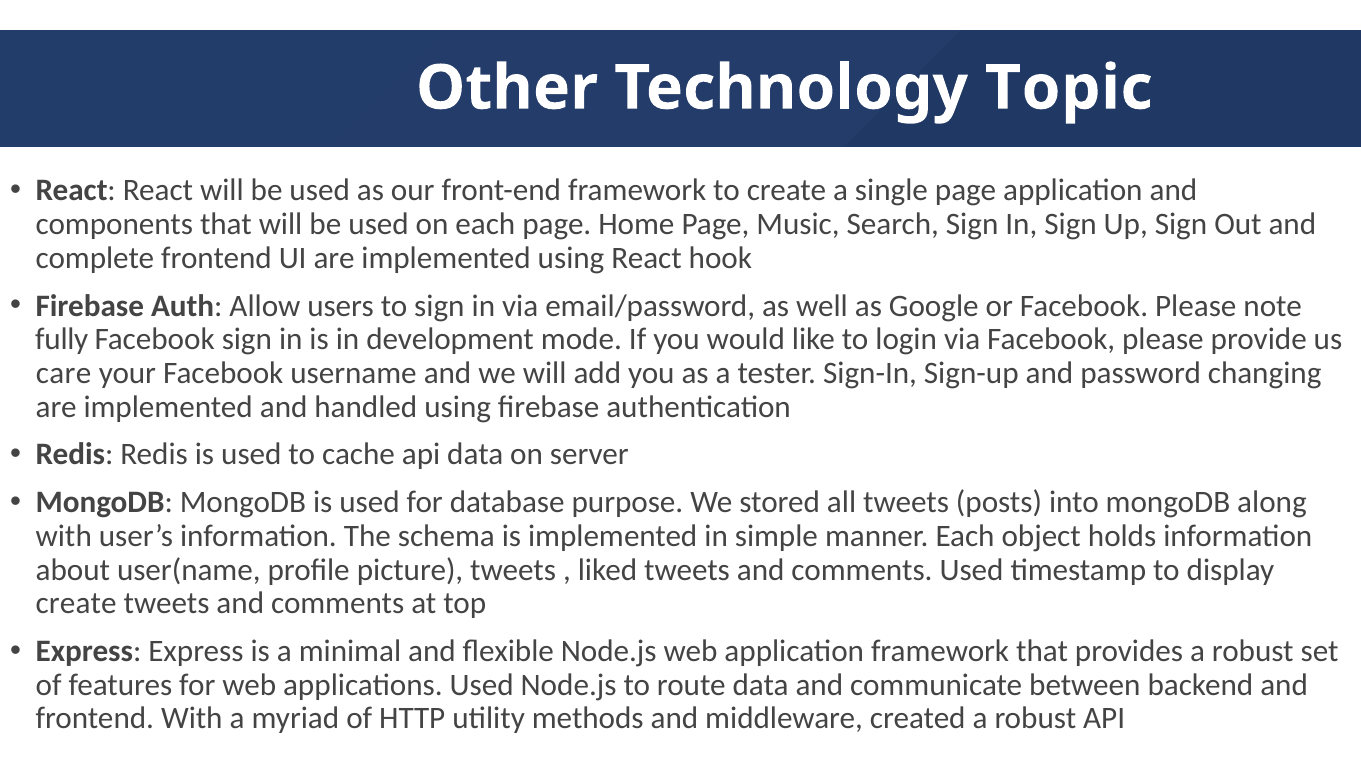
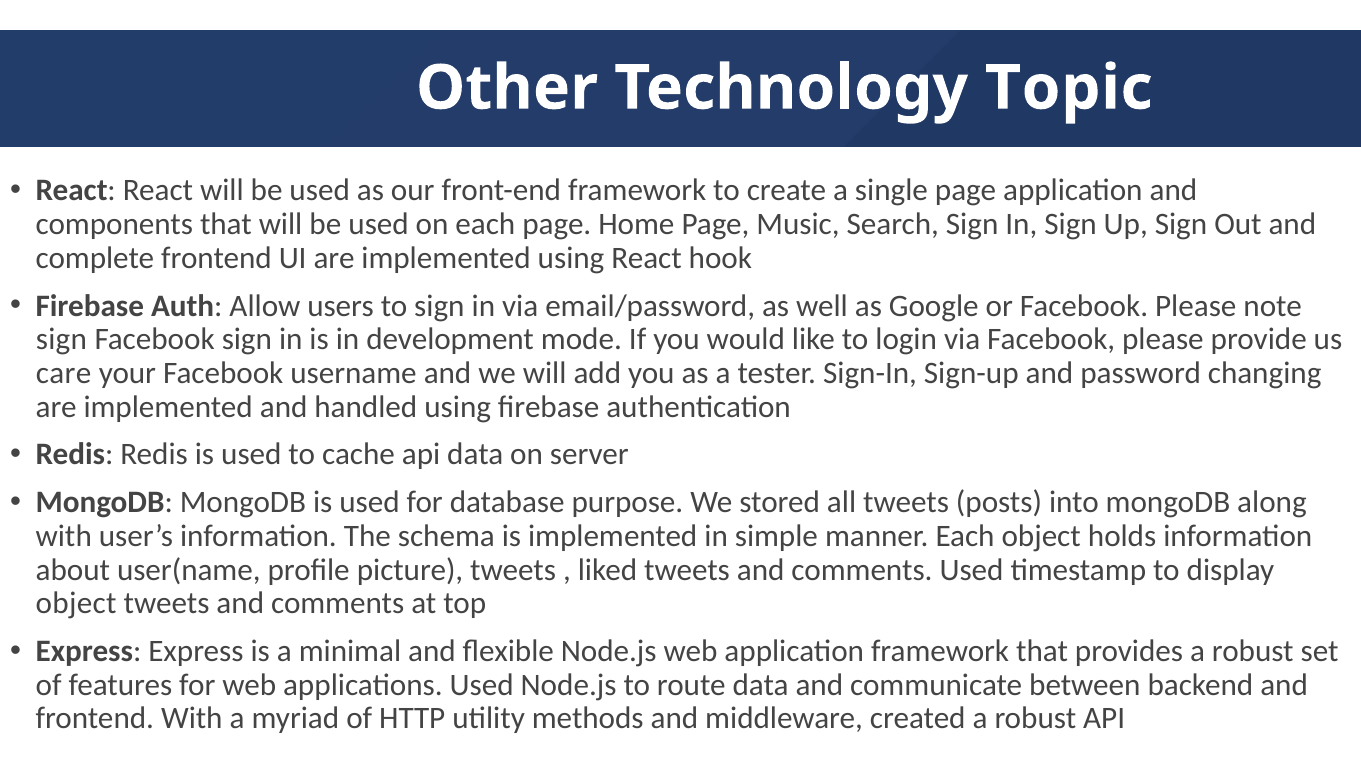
fully at (62, 339): fully -> sign
create at (76, 603): create -> object
